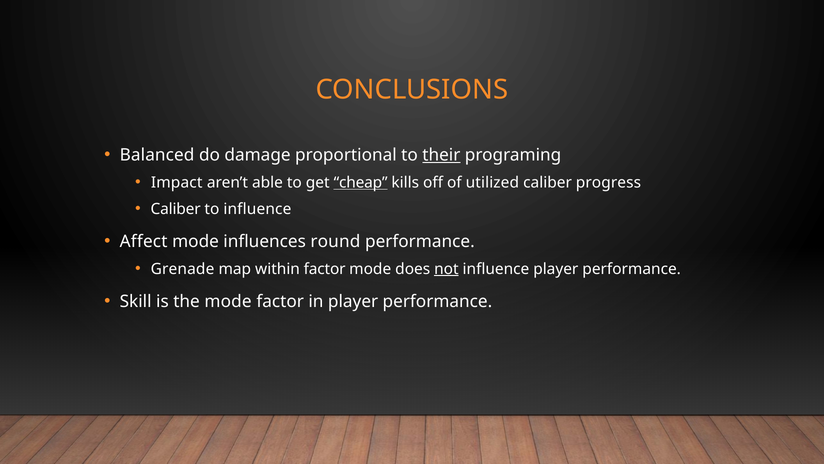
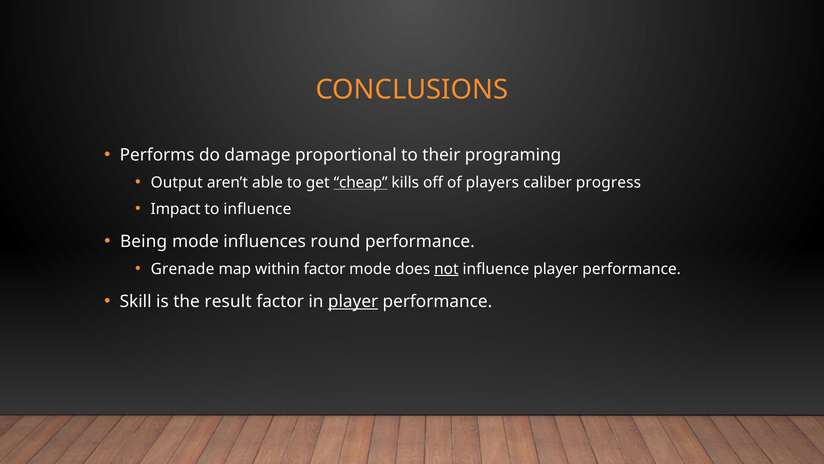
Balanced: Balanced -> Performs
their underline: present -> none
Impact: Impact -> Output
utilized: utilized -> players
Caliber at (176, 209): Caliber -> Impact
Affect: Affect -> Being
the mode: mode -> result
player at (353, 301) underline: none -> present
